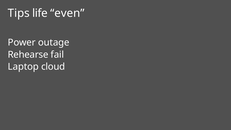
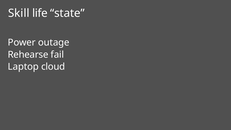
Tips: Tips -> Skill
even: even -> state
